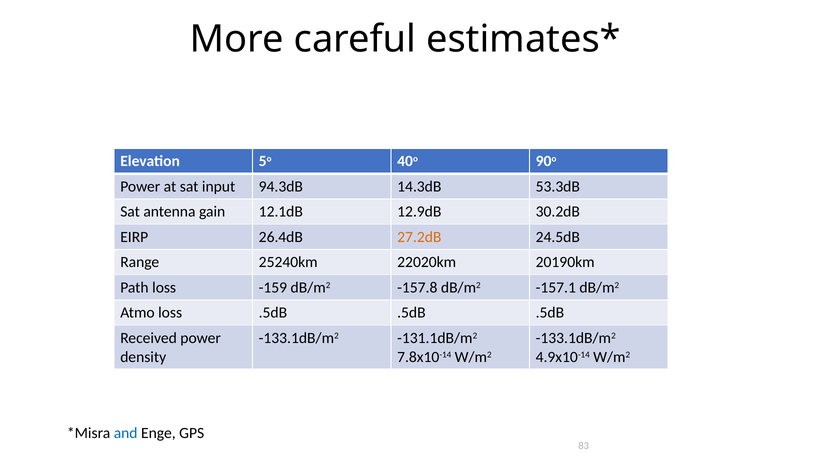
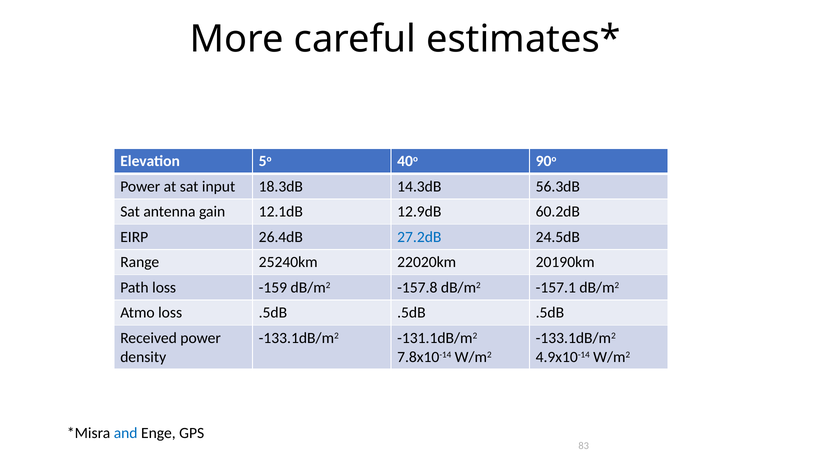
94.3dB: 94.3dB -> 18.3dB
53.3dB: 53.3dB -> 56.3dB
30.2dB: 30.2dB -> 60.2dB
27.2dB colour: orange -> blue
